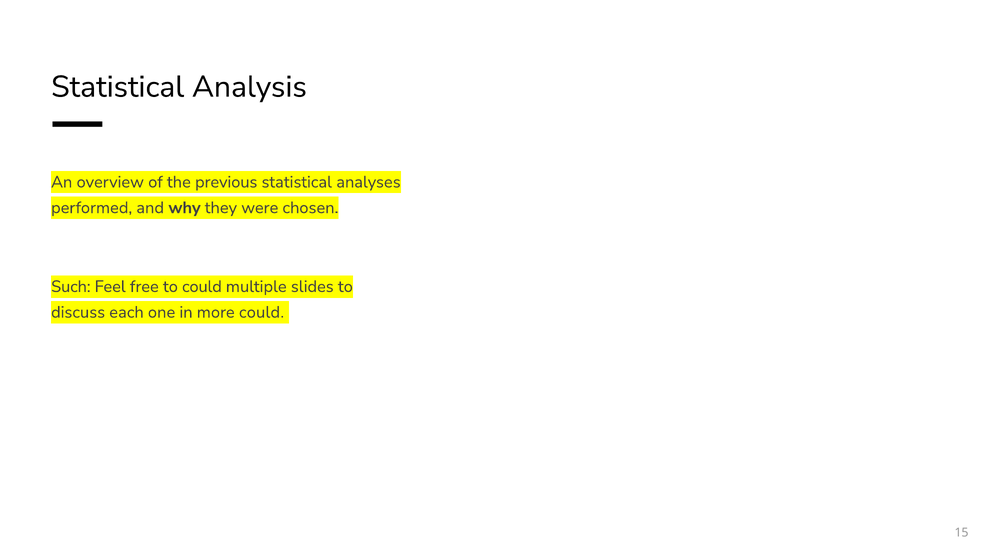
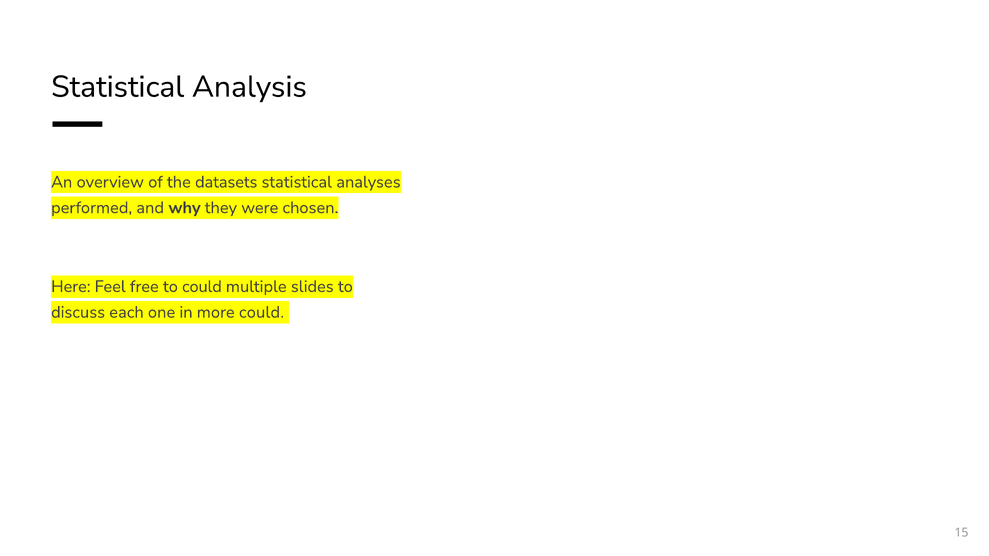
previous: previous -> datasets
Such: Such -> Here
